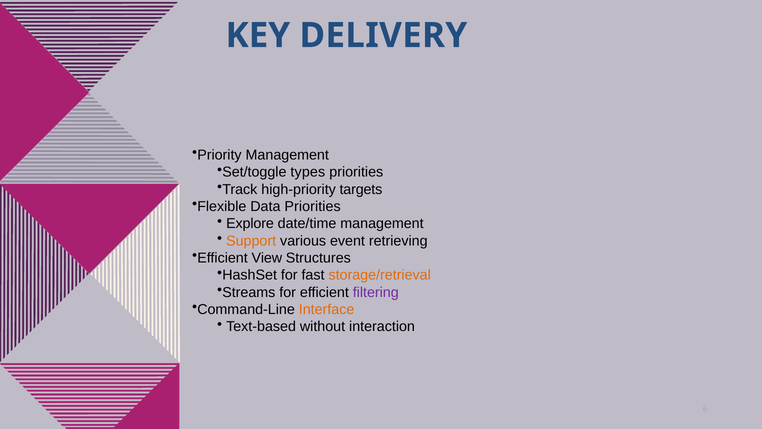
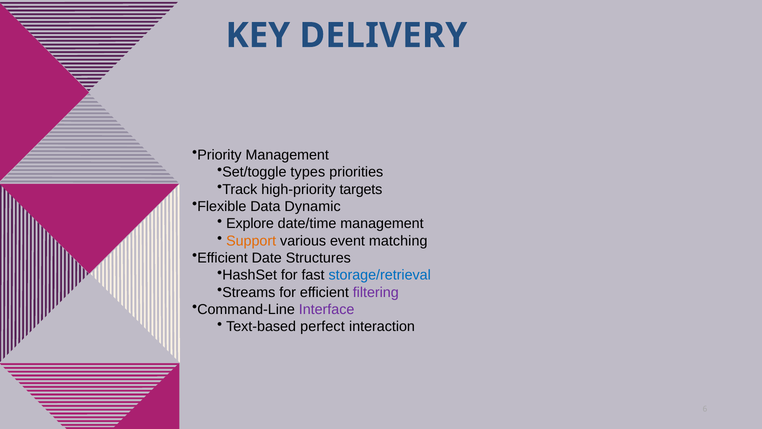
Data Priorities: Priorities -> Dynamic
retrieving: retrieving -> matching
View: View -> Date
storage/retrieval colour: orange -> blue
Interface colour: orange -> purple
without: without -> perfect
